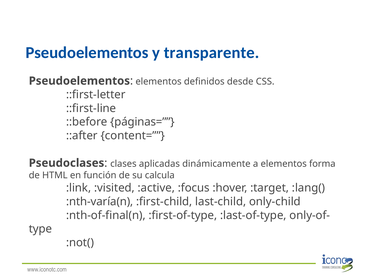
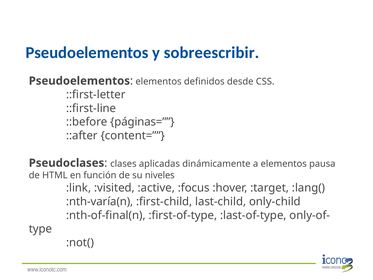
transparente: transparente -> sobreescribir
forma: forma -> pausa
calcula: calcula -> niveles
